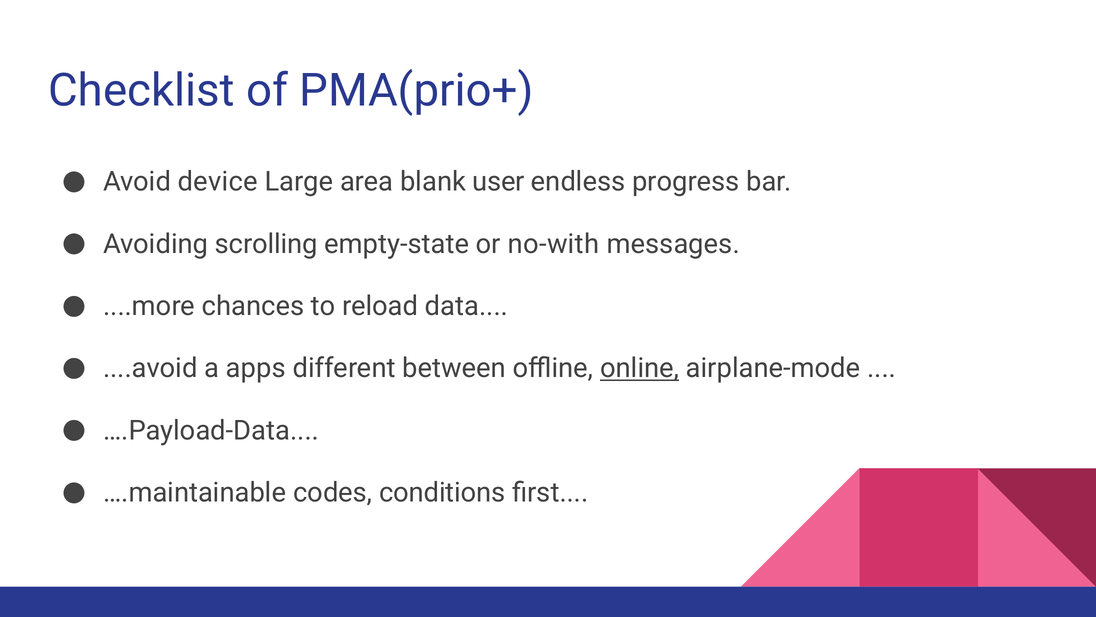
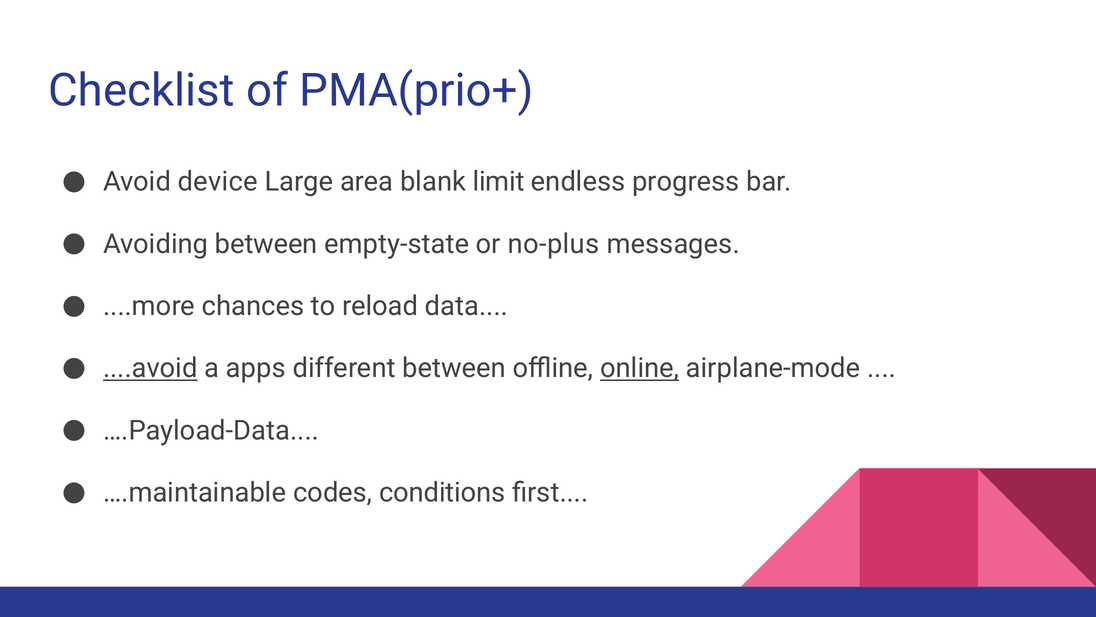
user: user -> limit
Avoiding scrolling: scrolling -> between
no-with: no-with -> no-plus
....avoid underline: none -> present
